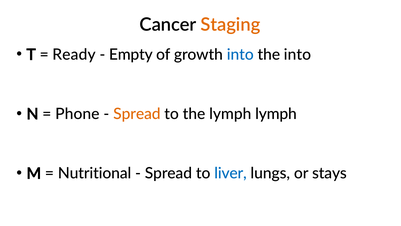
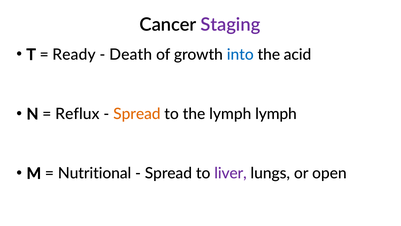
Staging colour: orange -> purple
Empty: Empty -> Death
the into: into -> acid
Phone: Phone -> Reflux
liver colour: blue -> purple
stays: stays -> open
